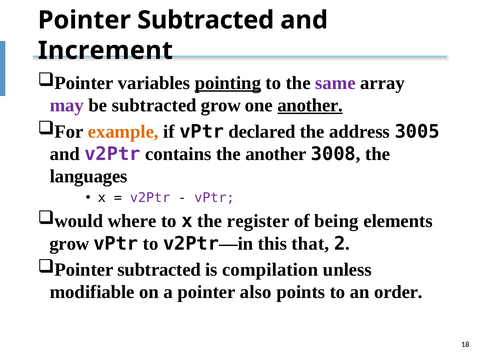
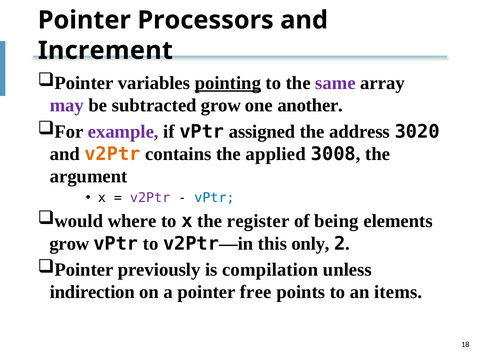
Pointer Subtracted: Subtracted -> Processors
another at (310, 105) underline: present -> none
example colour: orange -> purple
declared: declared -> assigned
3005: 3005 -> 3020
v2Ptr at (112, 154) colour: purple -> orange
the another: another -> applied
languages: languages -> argument
vPtr at (214, 198) colour: purple -> blue
that: that -> only
subtracted at (159, 270): subtracted -> previously
modifiable: modifiable -> indirection
also: also -> free
order: order -> items
